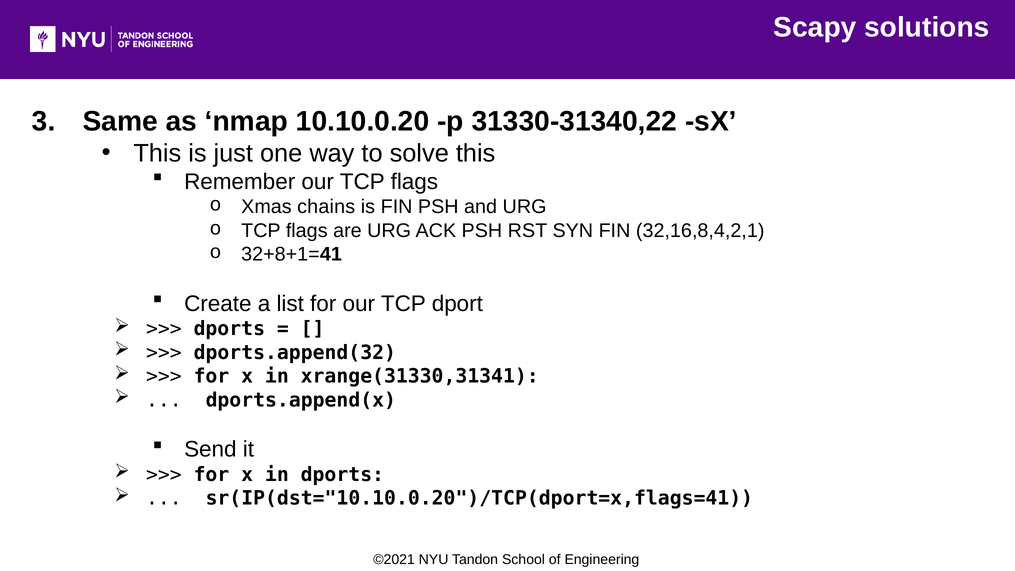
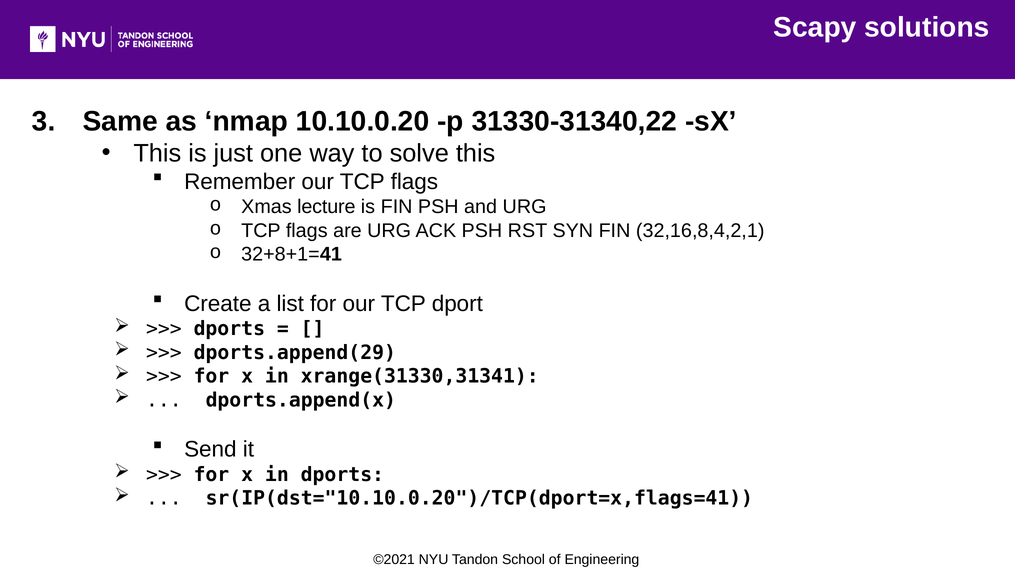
chains: chains -> lecture
dports.append(32: dports.append(32 -> dports.append(29
